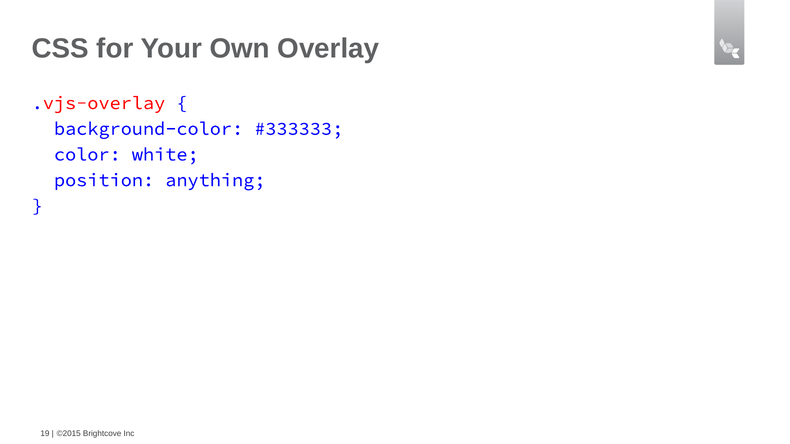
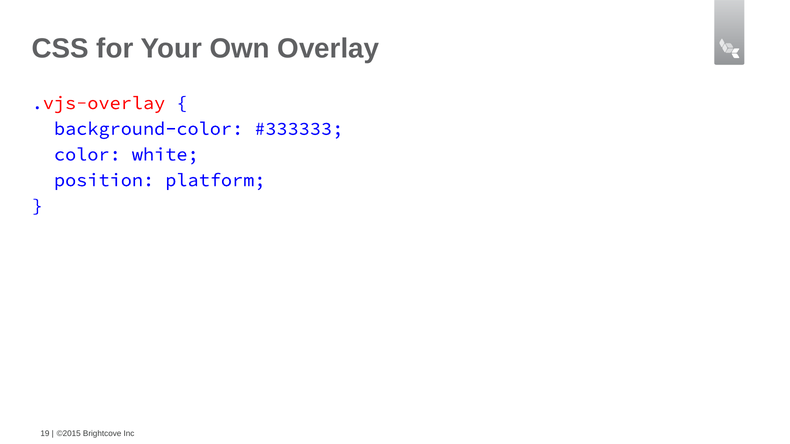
anything: anything -> platform
